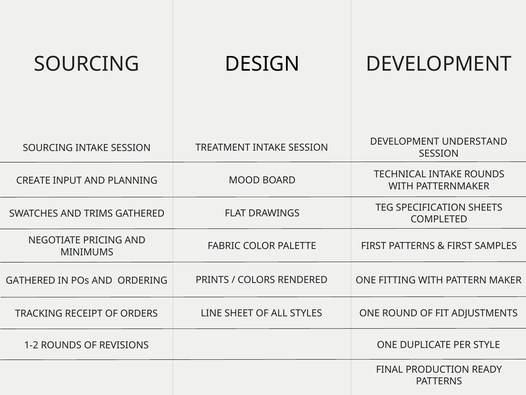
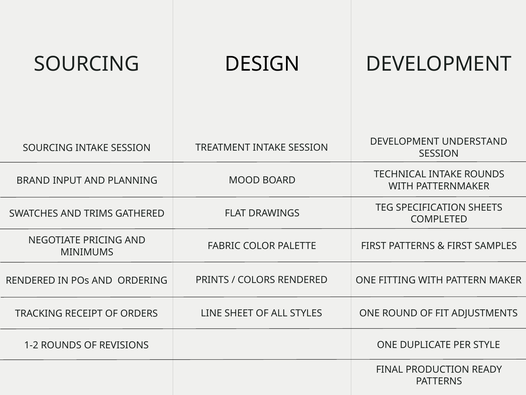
CREATE: CREATE -> BRAND
GATHERED at (31, 280): GATHERED -> RENDERED
